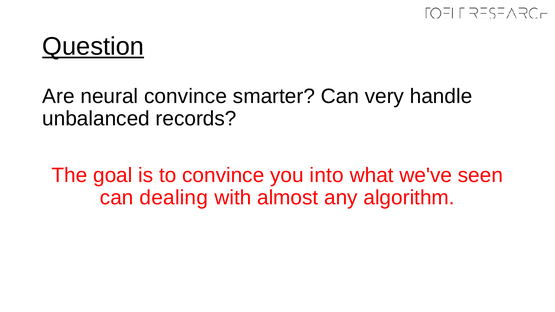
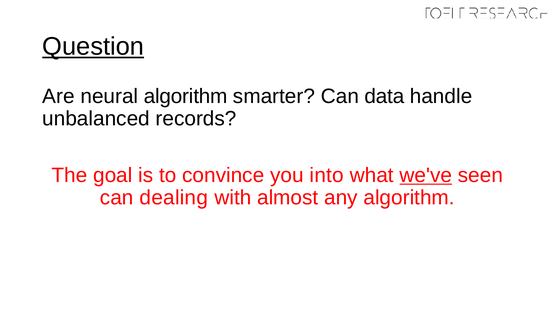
neural convince: convince -> algorithm
very: very -> data
we've underline: none -> present
